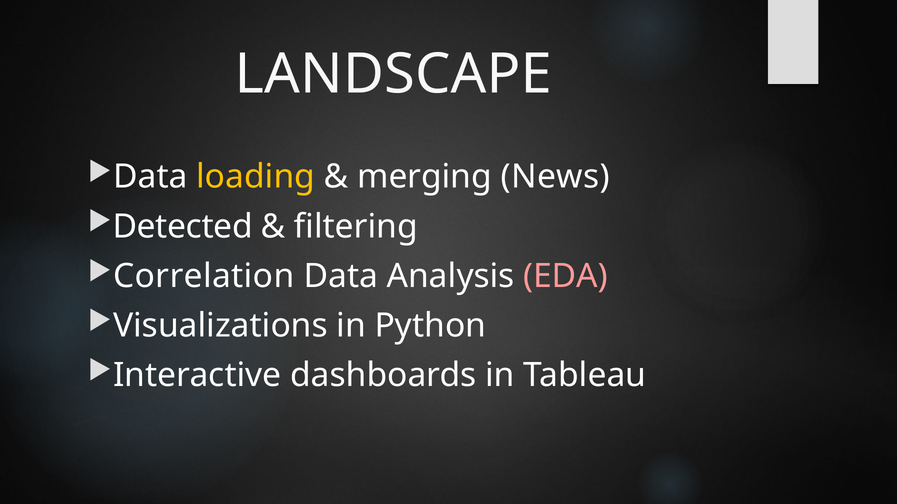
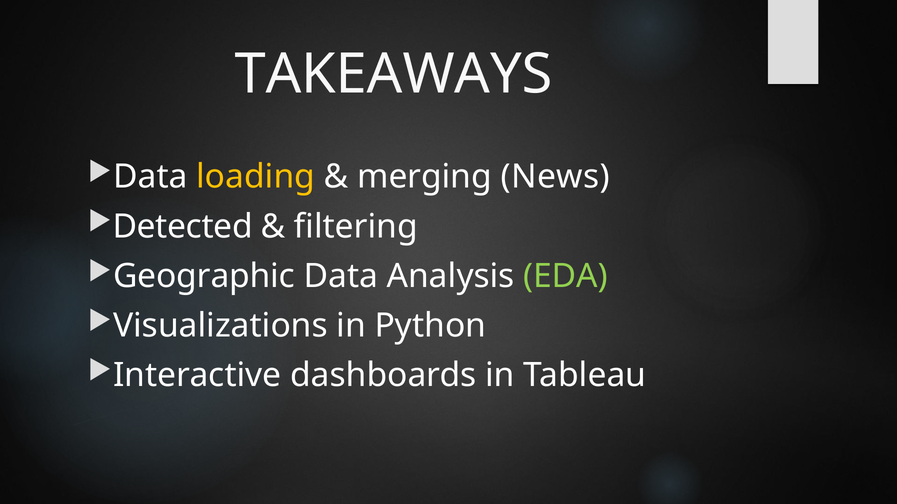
LANDSCAPE: LANDSCAPE -> TAKEAWAYS
Correlation: Correlation -> Geographic
EDA colour: pink -> light green
